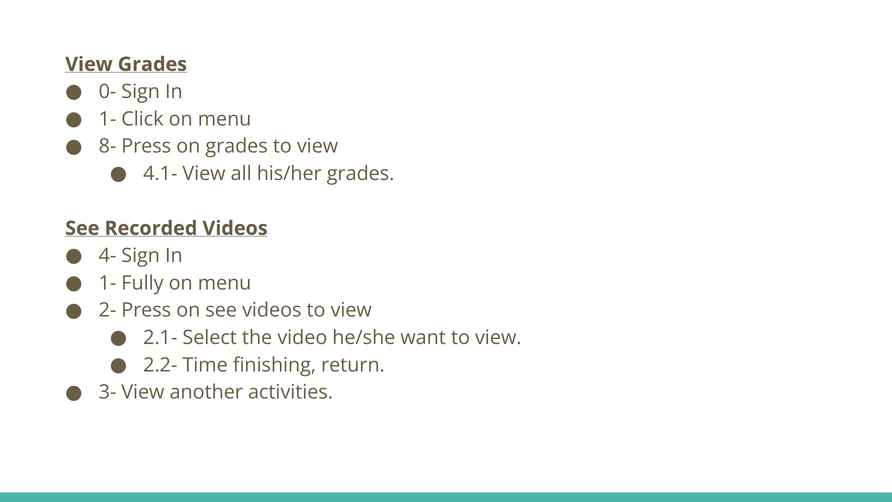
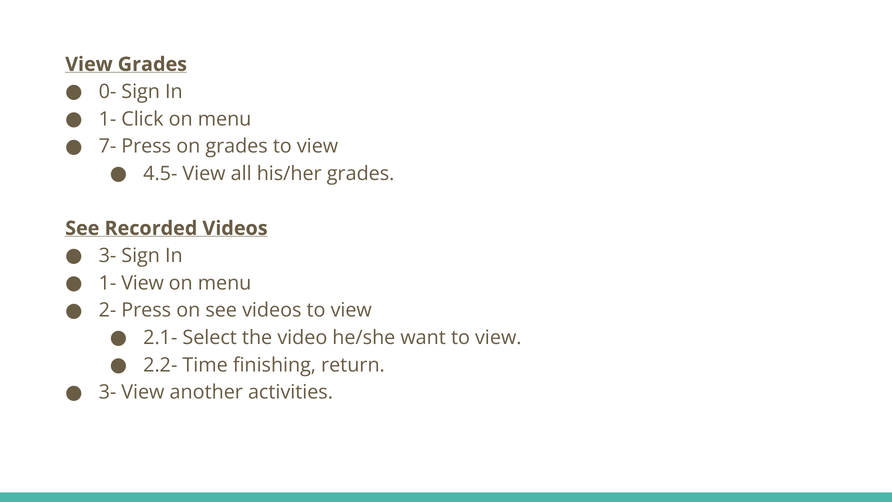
8-: 8- -> 7-
4.1-: 4.1- -> 4.5-
4- at (107, 256): 4- -> 3-
1- Fully: Fully -> View
